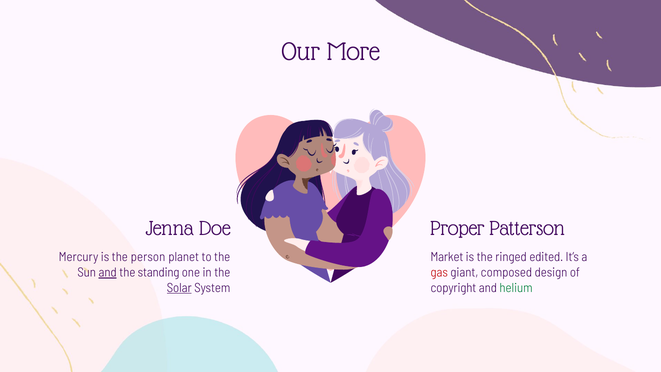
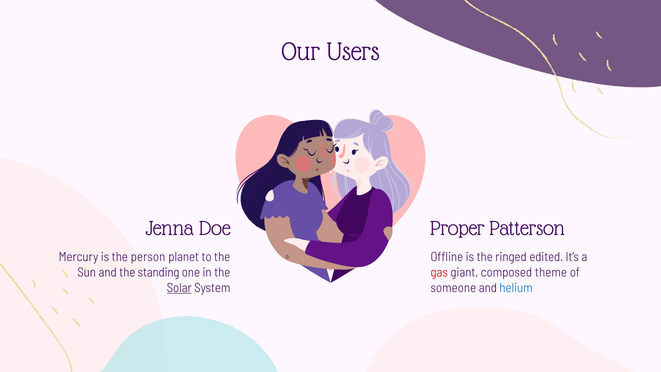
More: More -> Users
Market: Market -> Offline
and at (108, 272) underline: present -> none
design: design -> theme
copyright: copyright -> someone
helium colour: green -> blue
